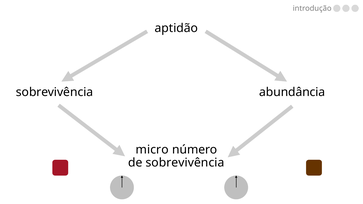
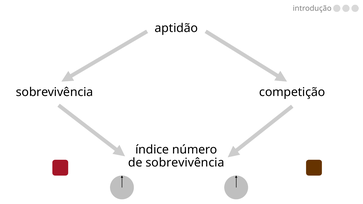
abundância: abundância -> competição
micro: micro -> índice
